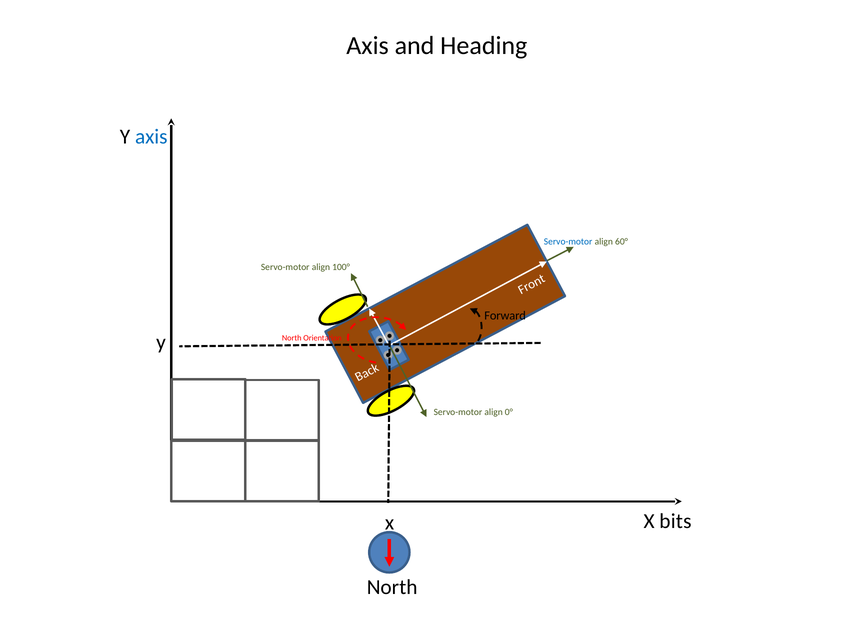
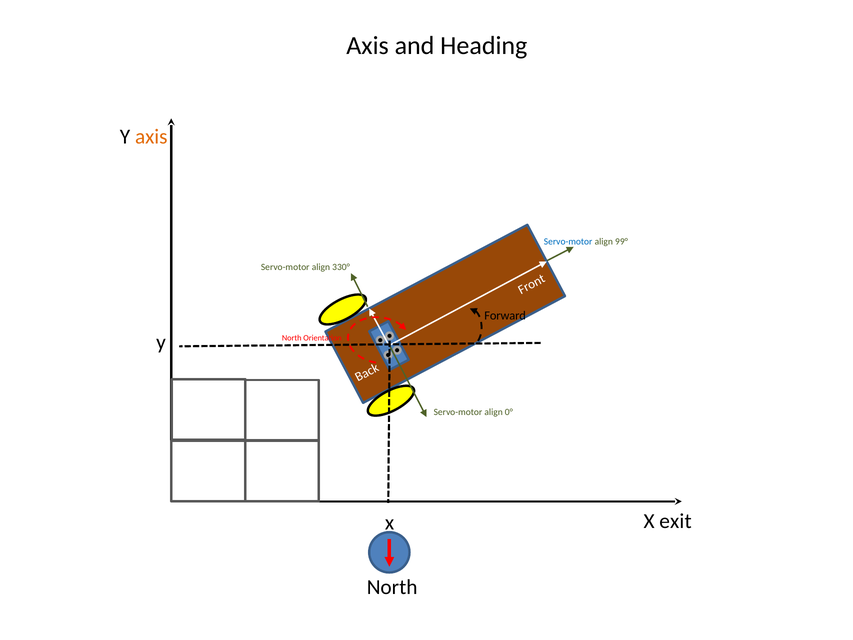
axis at (151, 136) colour: blue -> orange
60°: 60° -> 99°
100°: 100° -> 330°
bits: bits -> exit
